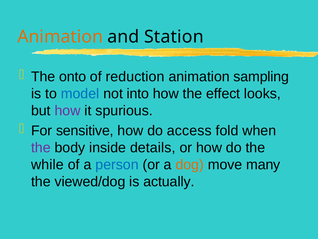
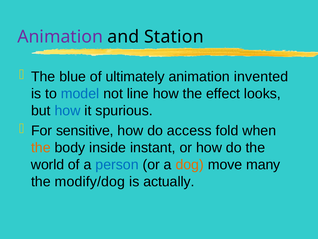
Animation at (60, 37) colour: orange -> purple
onto: onto -> blue
reduction: reduction -> ultimately
sampling: sampling -> invented
into: into -> line
how at (68, 111) colour: purple -> blue
the at (41, 147) colour: purple -> orange
details: details -> instant
while: while -> world
viewed/dog: viewed/dog -> modify/dog
